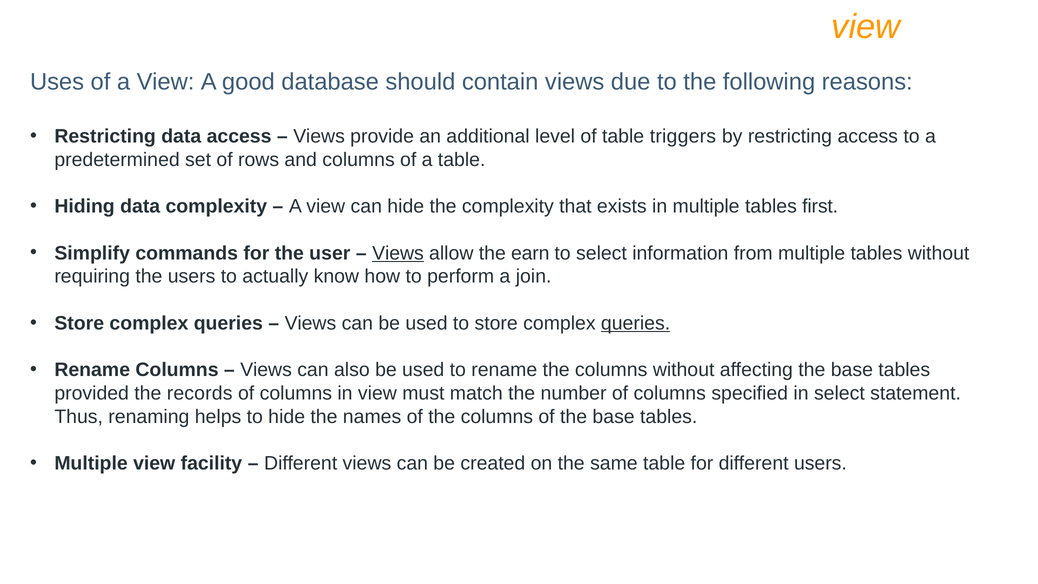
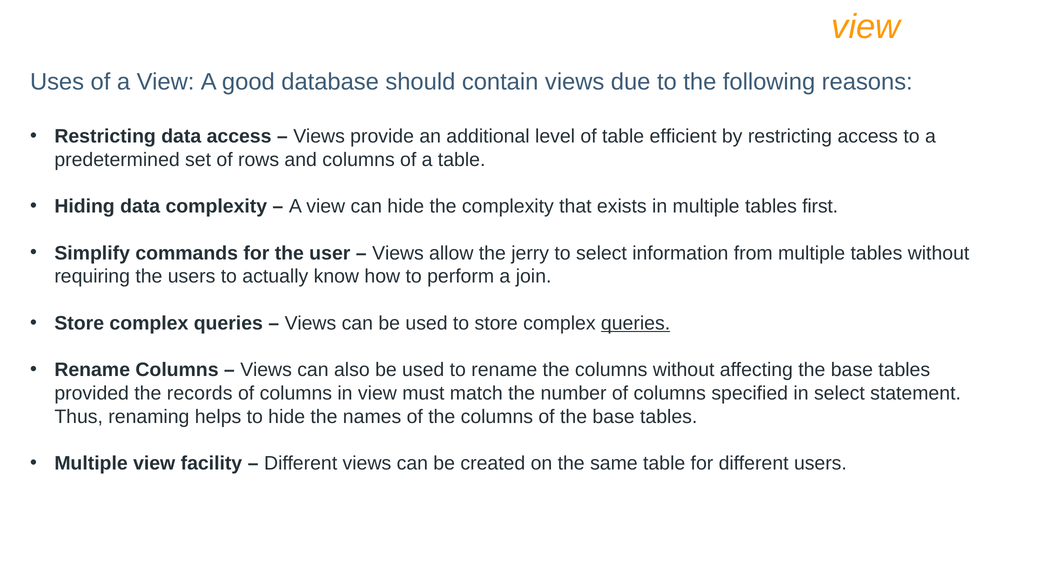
triggers: triggers -> efficient
Views at (398, 253) underline: present -> none
earn: earn -> jerry
